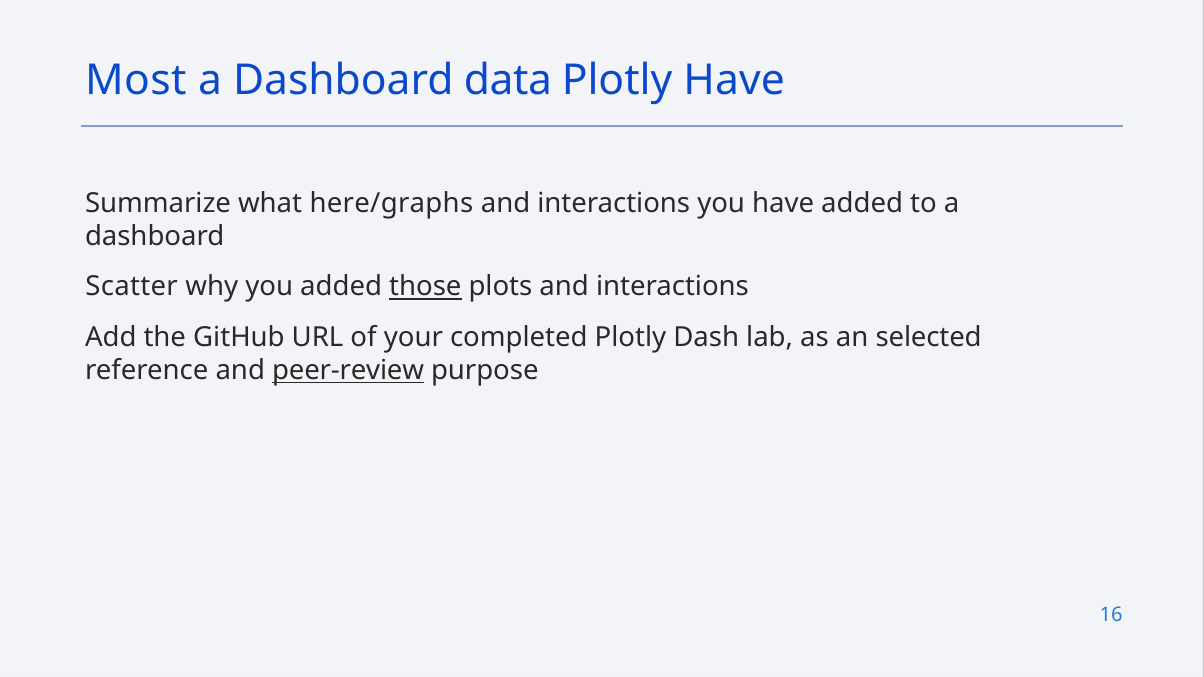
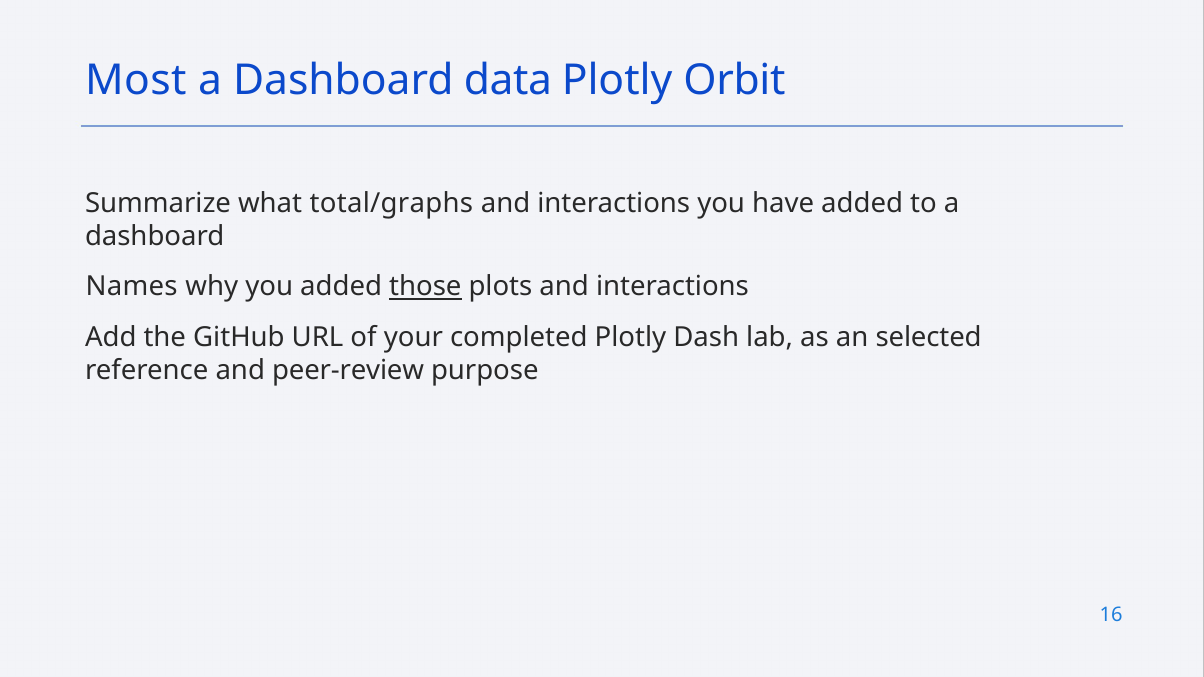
Plotly Have: Have -> Orbit
here/graphs: here/graphs -> total/graphs
Scatter: Scatter -> Names
peer-review underline: present -> none
